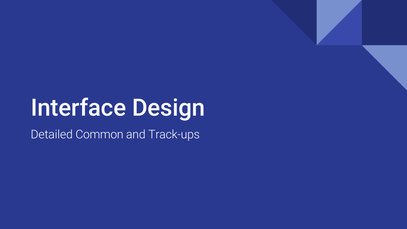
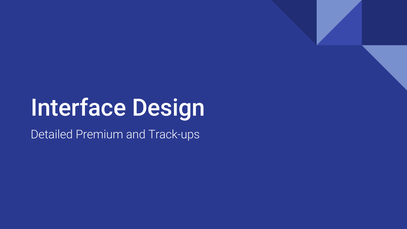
Common: Common -> Premium
